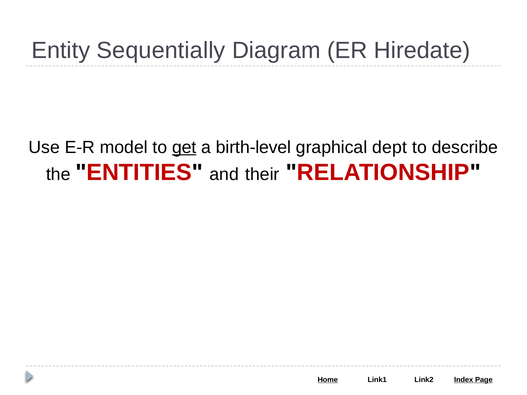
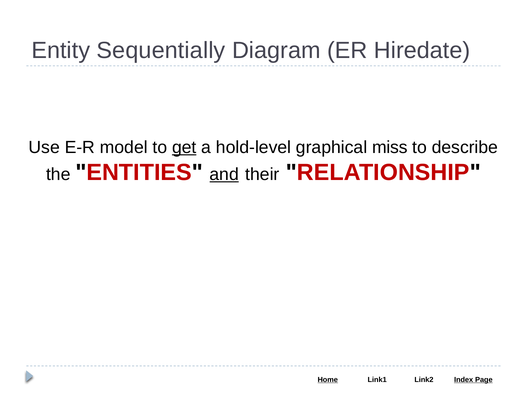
birth-level: birth-level -> hold-level
dept: dept -> miss
and underline: none -> present
